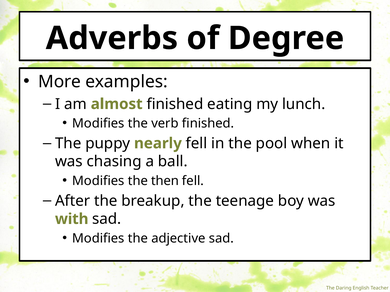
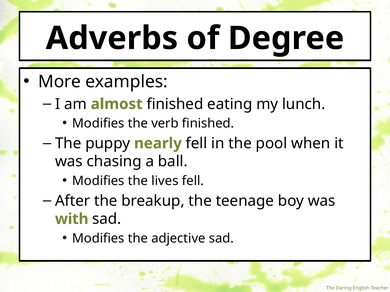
then: then -> lives
